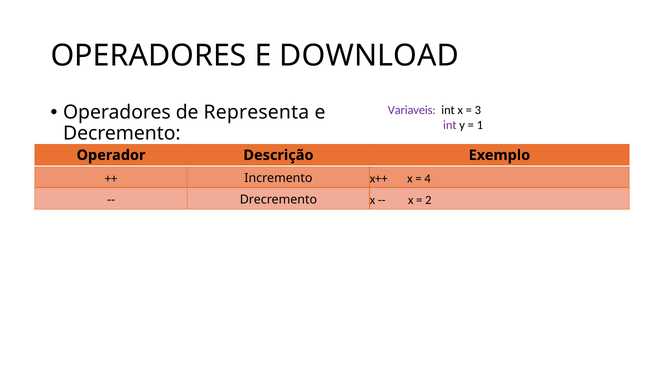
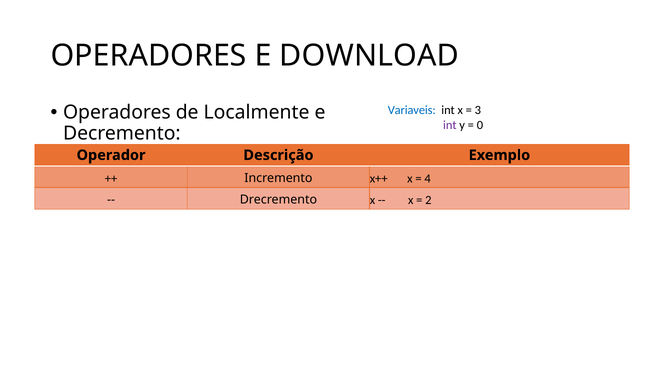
Representa: Representa -> Localmente
Variaveis colour: purple -> blue
1: 1 -> 0
